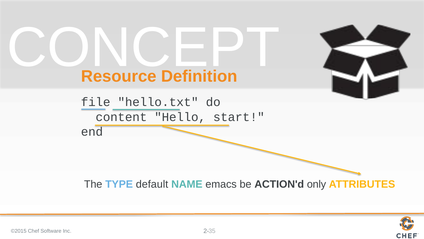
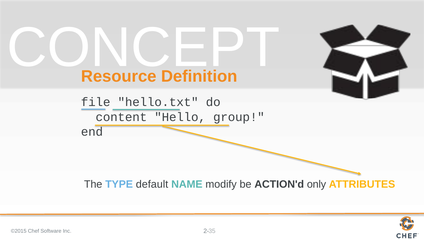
start: start -> group
emacs: emacs -> modify
